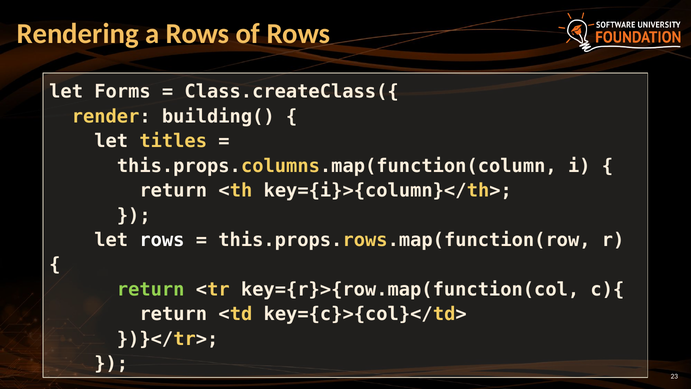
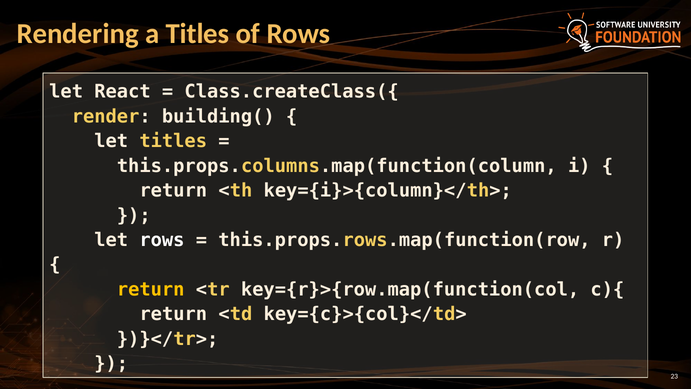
a Rows: Rows -> Titles
Forms: Forms -> React
return at (151, 289) colour: light green -> yellow
